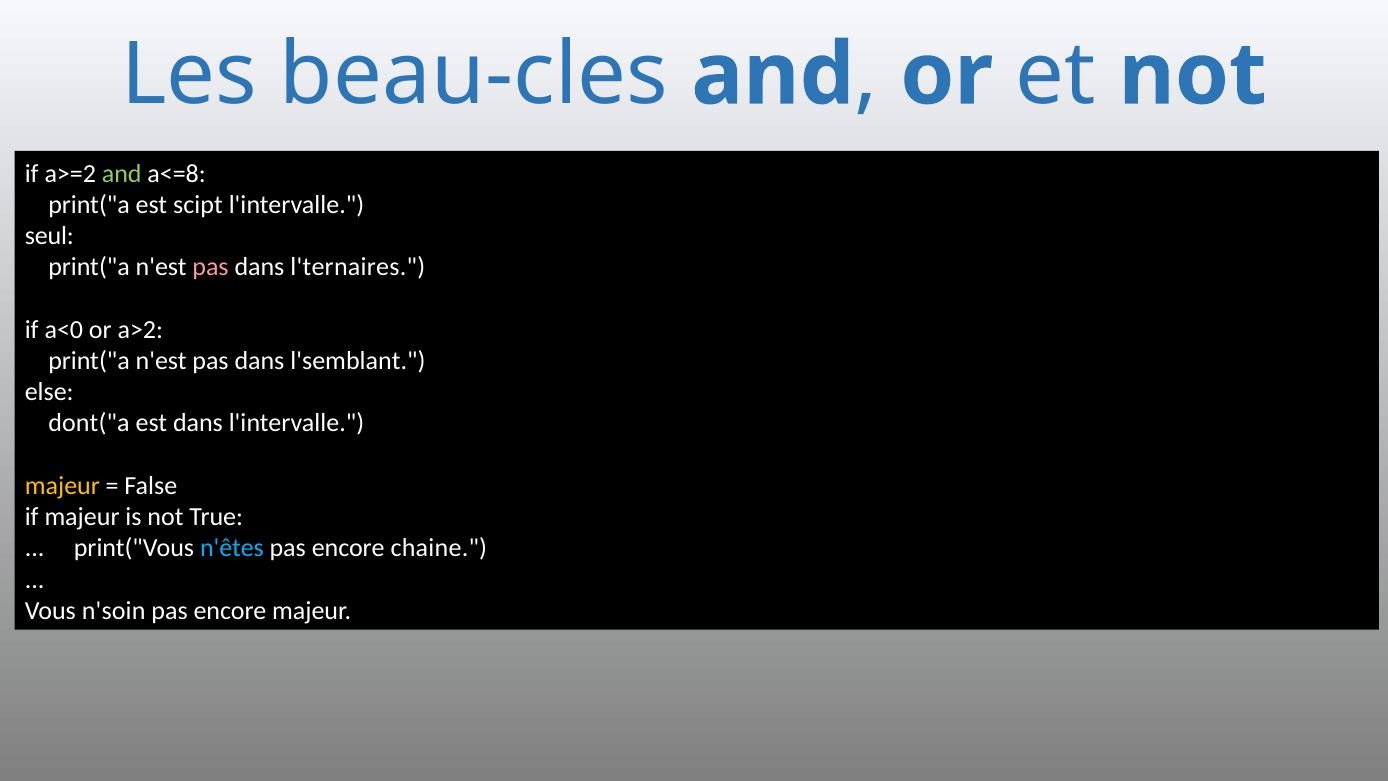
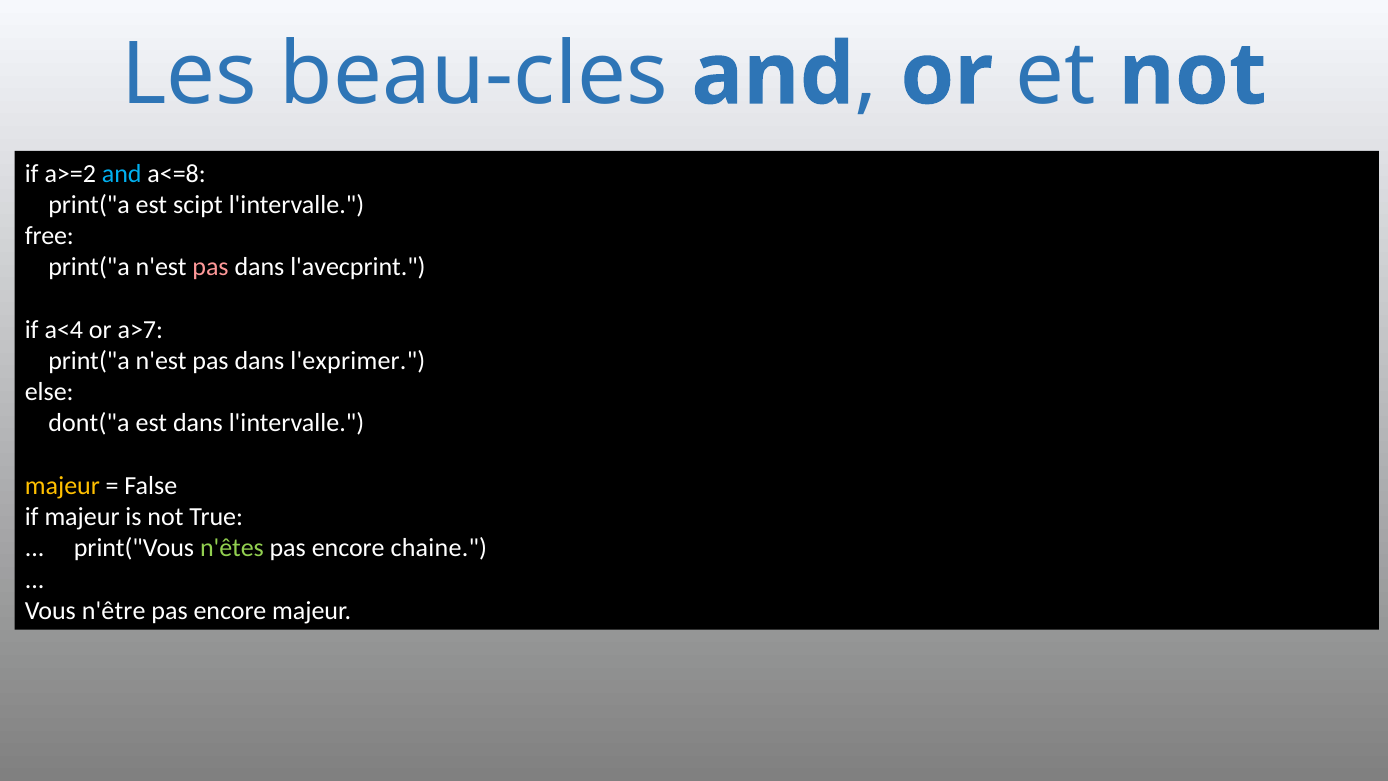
and at (122, 173) colour: light green -> light blue
seul: seul -> free
l'ternaires: l'ternaires -> l'avecprint
a<0: a<0 -> a<4
a>2: a>2 -> a>7
l'semblant: l'semblant -> l'exprimer
n'êtes colour: light blue -> light green
n'soin: n'soin -> n'être
